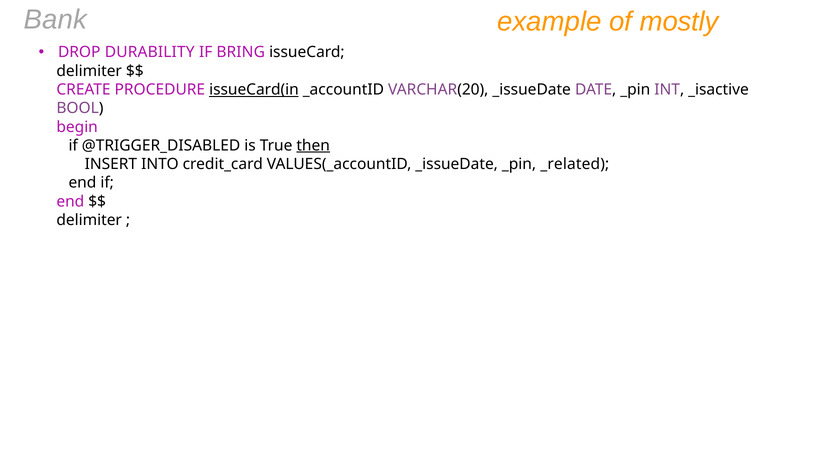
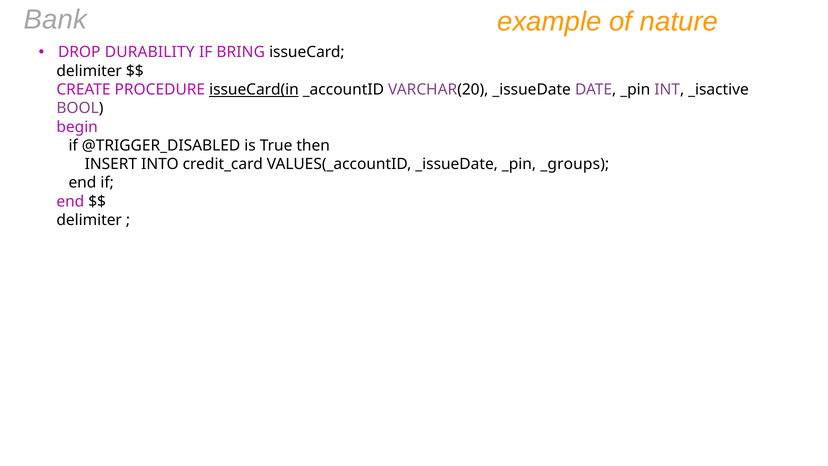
mostly: mostly -> nature
then underline: present -> none
_related: _related -> _groups
